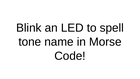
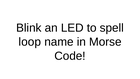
tone: tone -> loop
